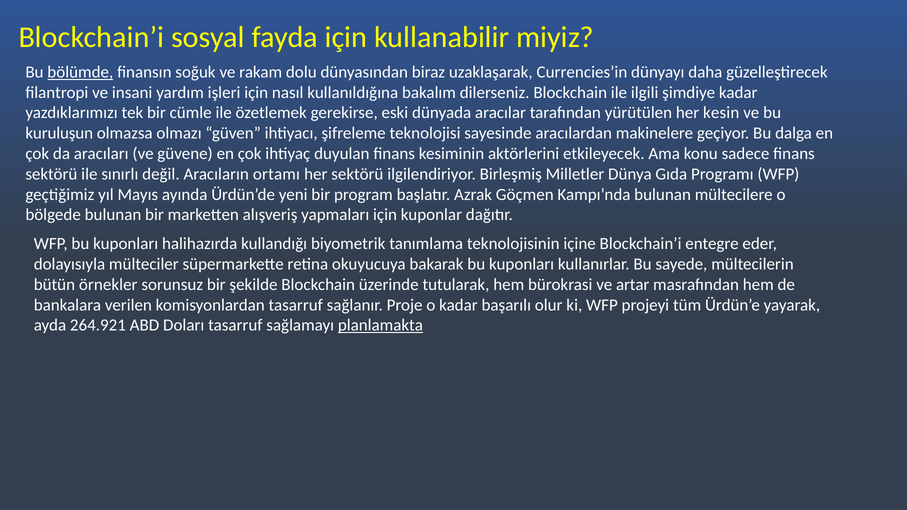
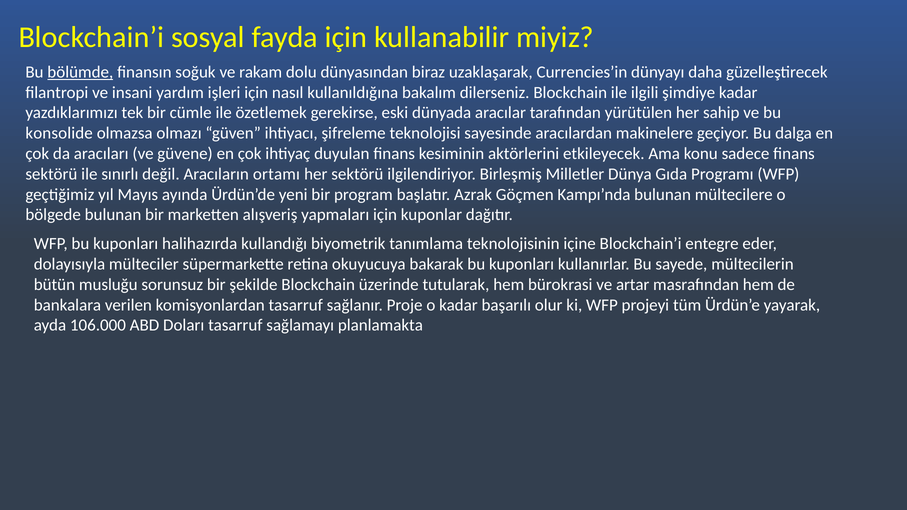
kesin: kesin -> sahip
kuruluşun: kuruluşun -> konsolide
örnekler: örnekler -> musluğu
264.921: 264.921 -> 106.000
planlamakta underline: present -> none
